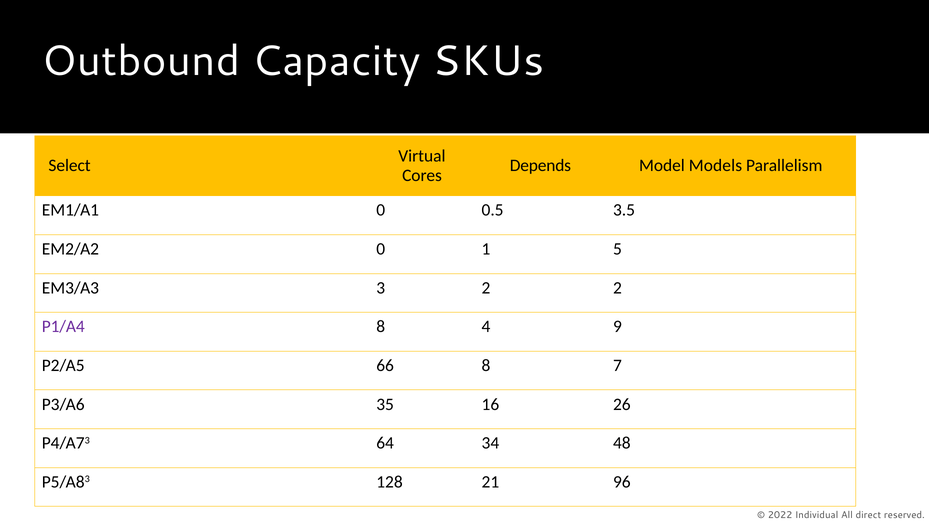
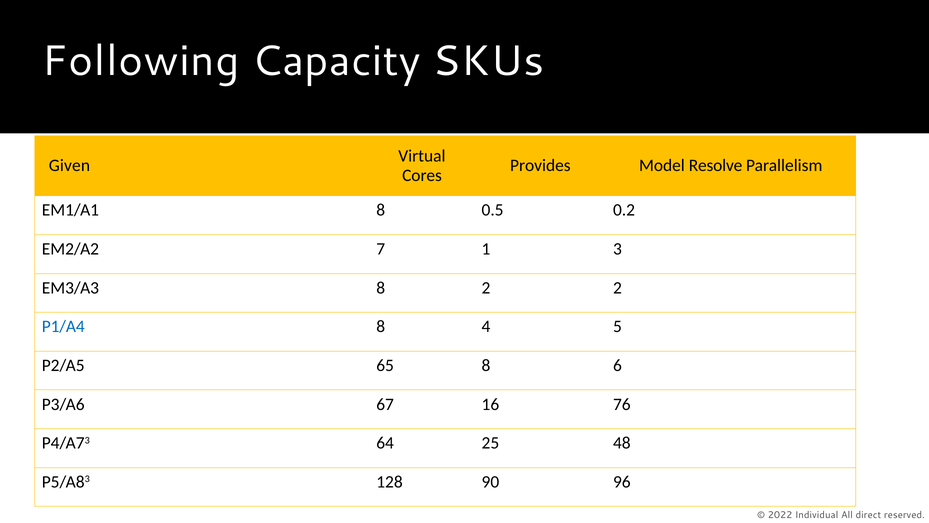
Outbound: Outbound -> Following
Select: Select -> Given
Depends: Depends -> Provides
Models: Models -> Resolve
EM1/A1 0: 0 -> 8
3.5: 3.5 -> 0.2
EM2/A2 0: 0 -> 7
5: 5 -> 3
EM3/A3 3: 3 -> 8
P1/A4 colour: purple -> blue
9: 9 -> 5
66: 66 -> 65
7: 7 -> 6
35: 35 -> 67
26: 26 -> 76
34: 34 -> 25
21: 21 -> 90
